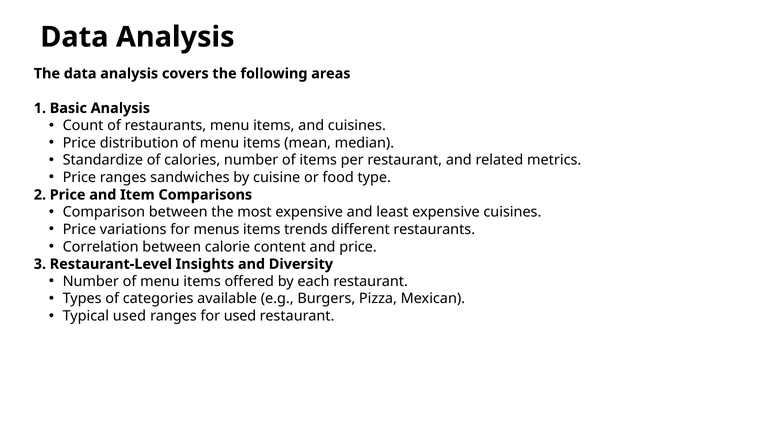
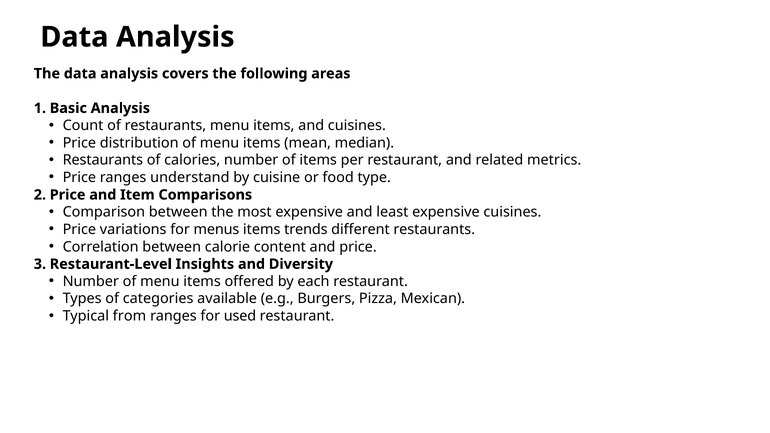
Standardize at (103, 160): Standardize -> Restaurants
sandwiches: sandwiches -> understand
Typical used: used -> from
